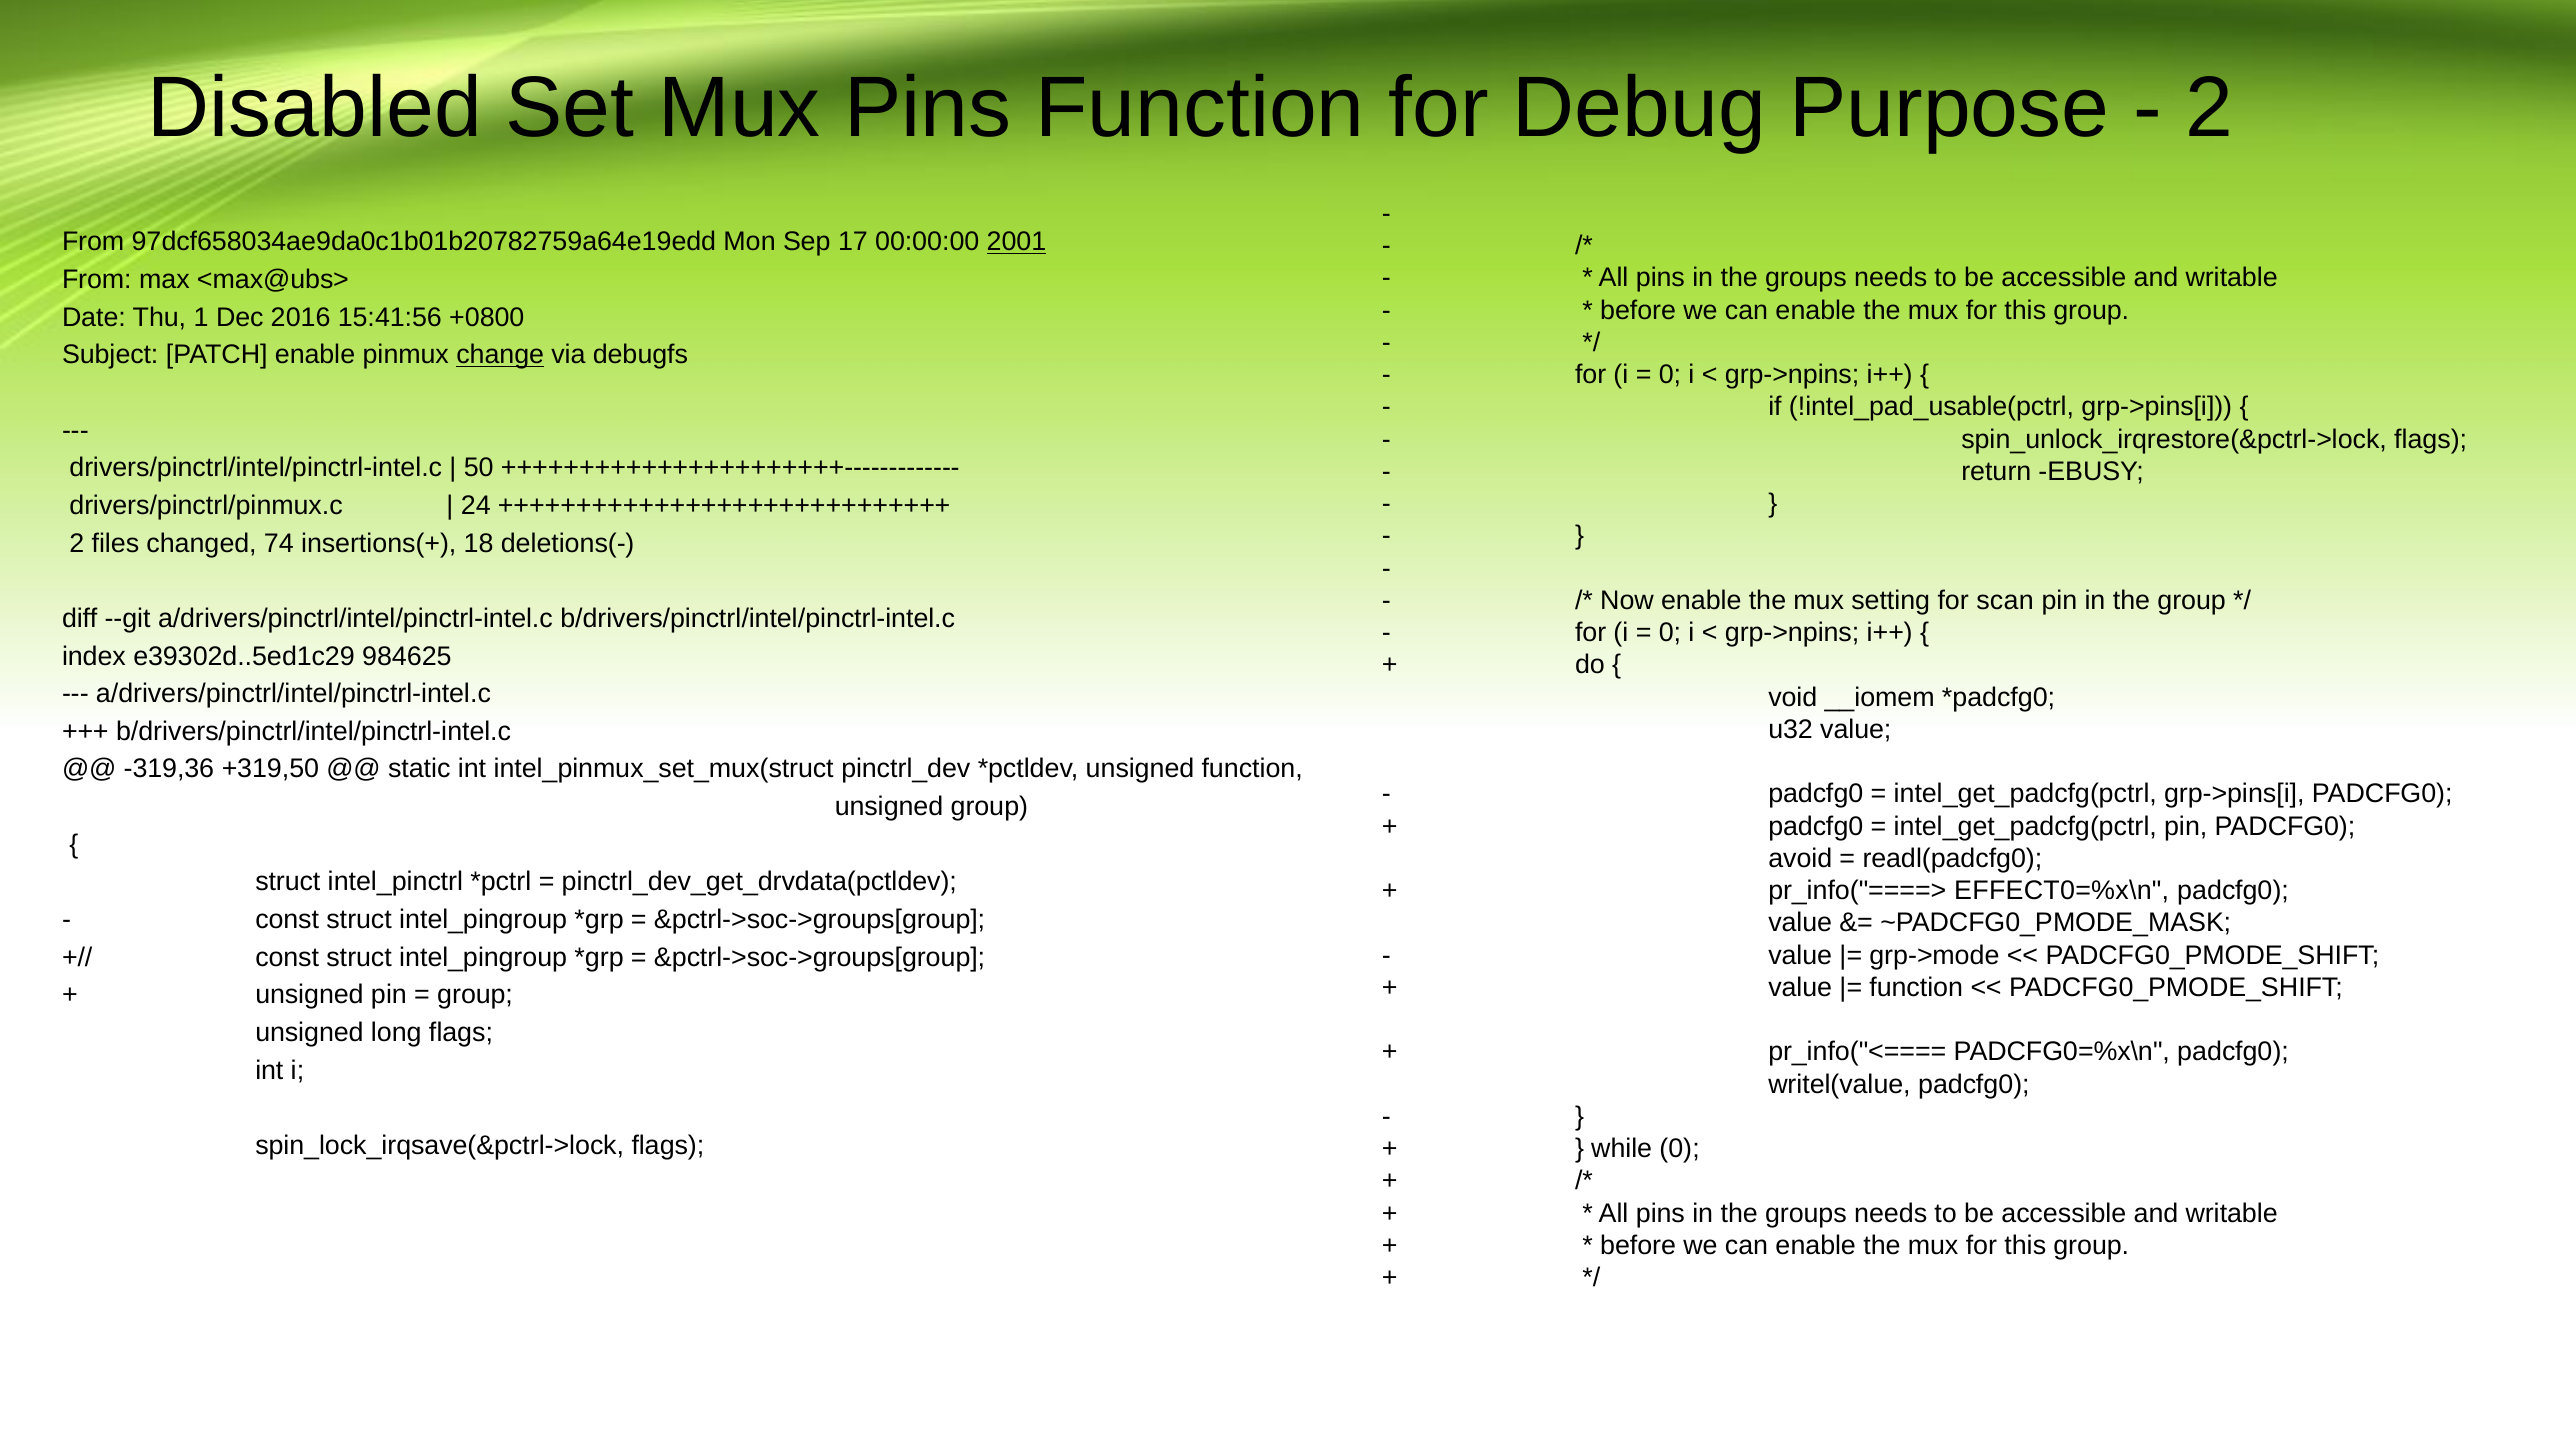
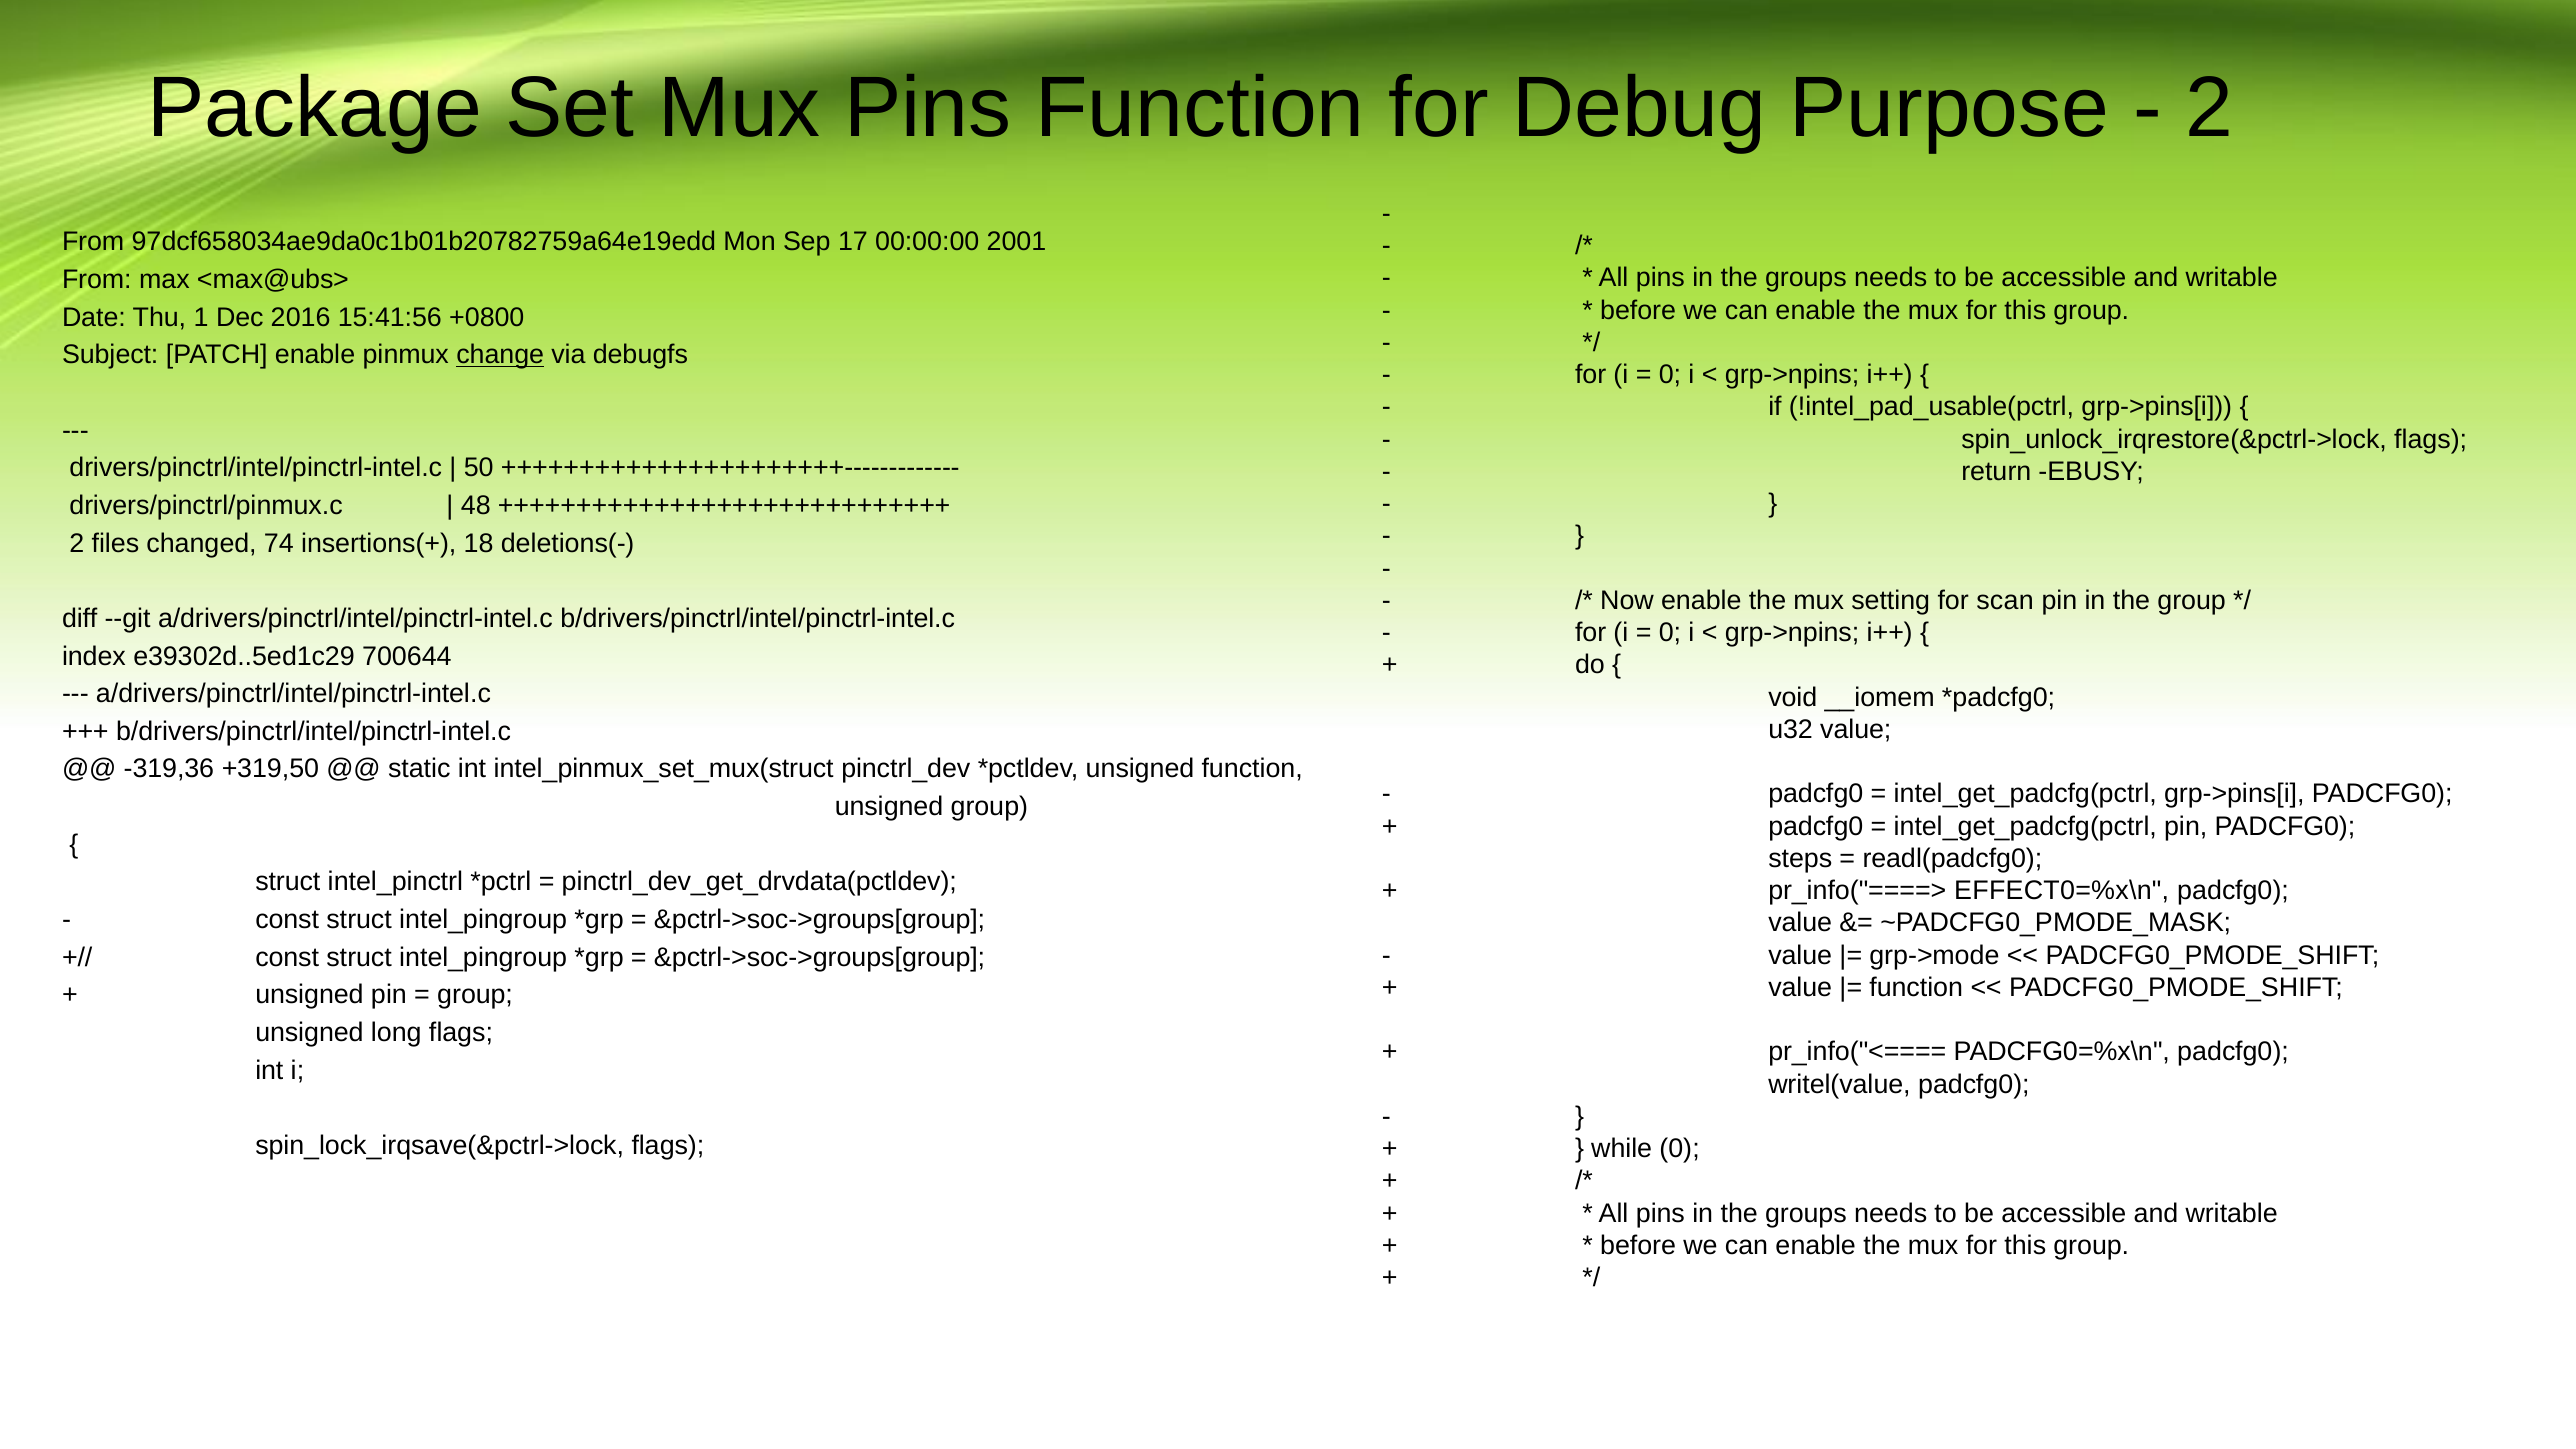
Disabled: Disabled -> Package
2001 underline: present -> none
24: 24 -> 48
984625: 984625 -> 700644
avoid: avoid -> steps
